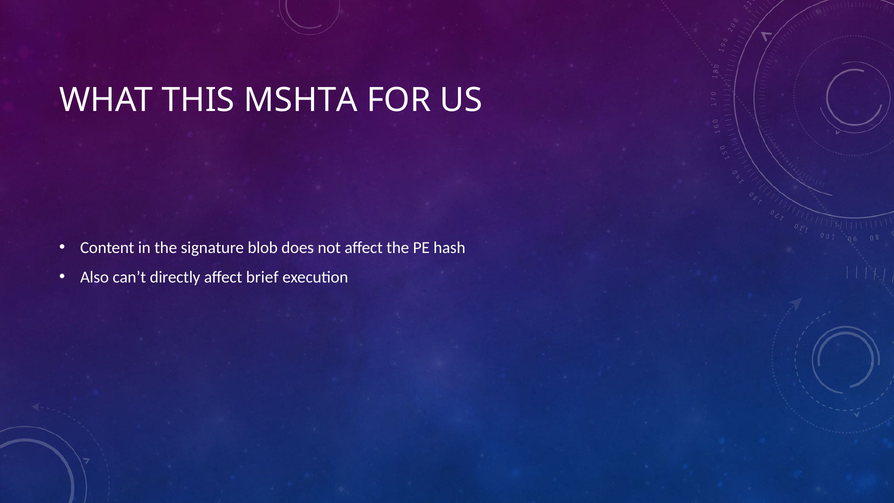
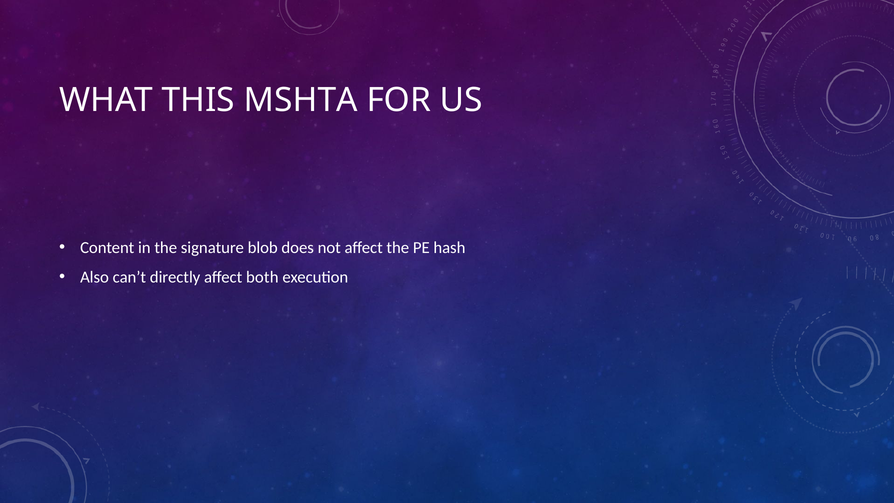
brief: brief -> both
